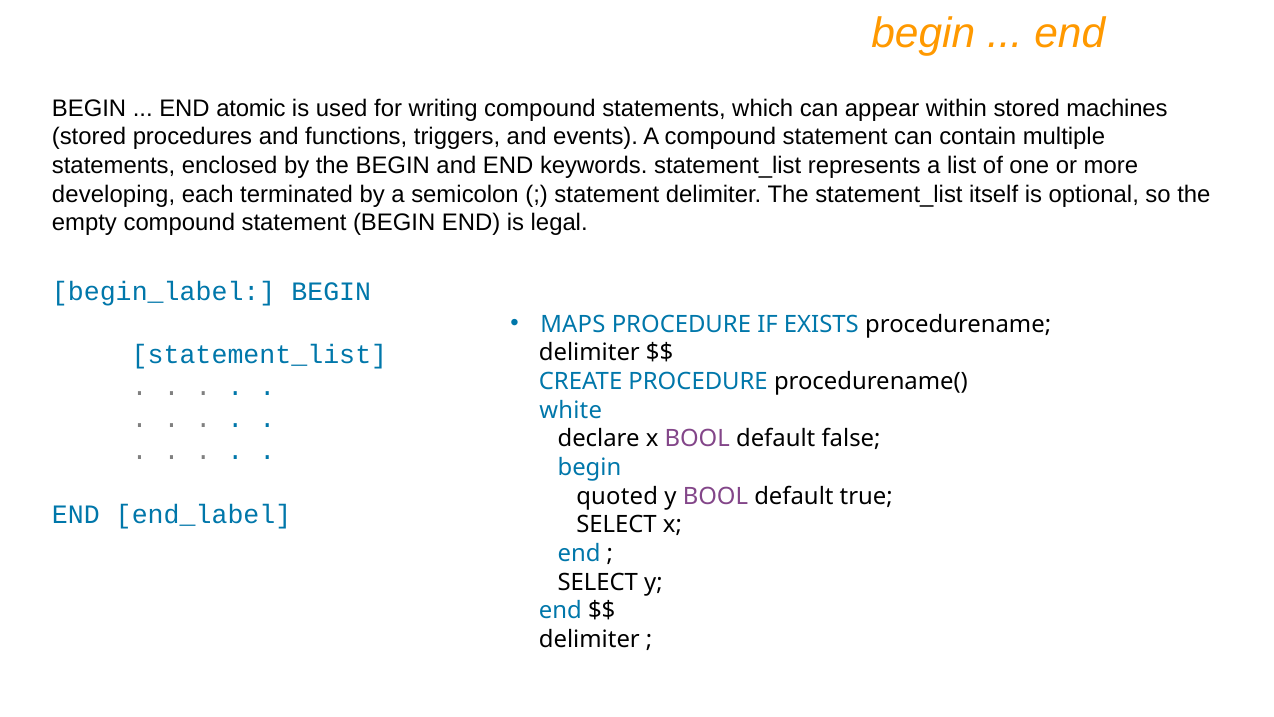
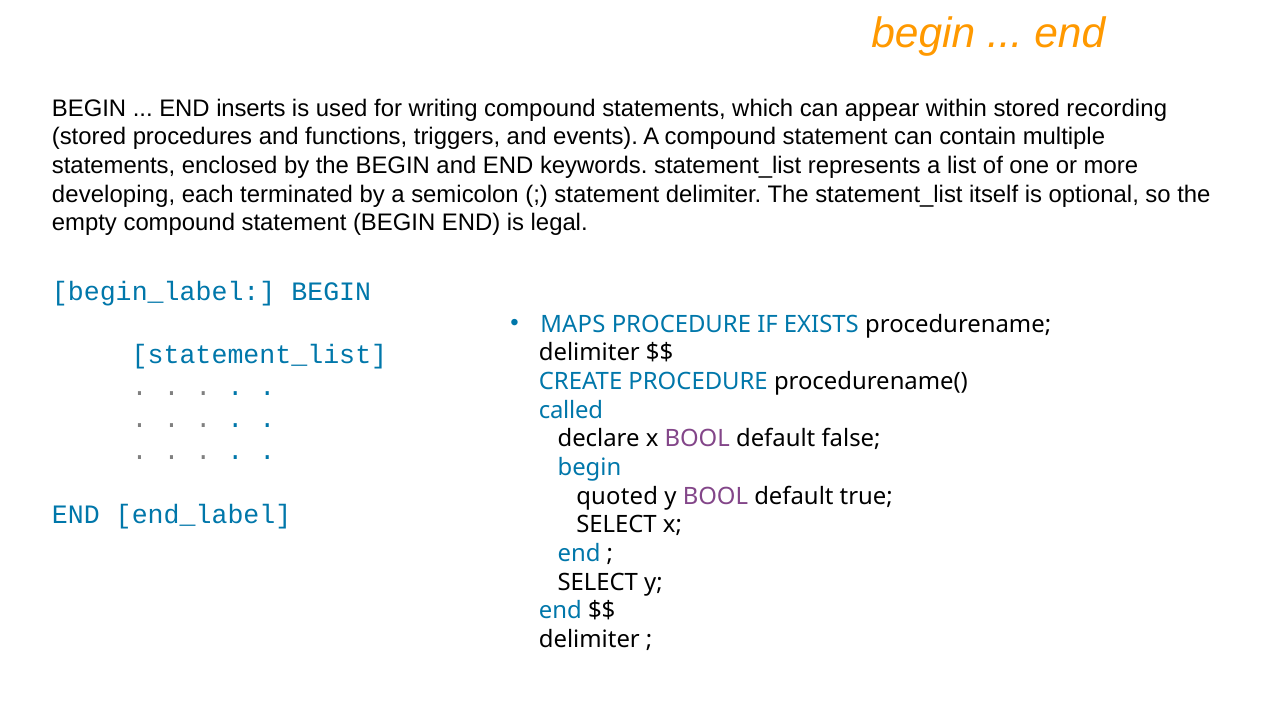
atomic: atomic -> inserts
machines: machines -> recording
white: white -> called
